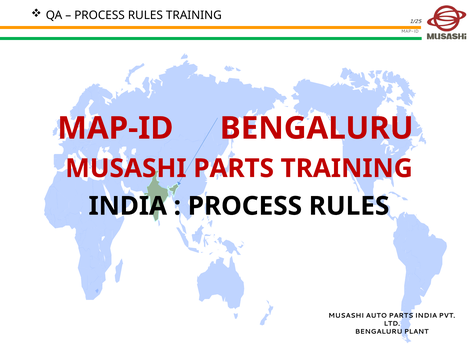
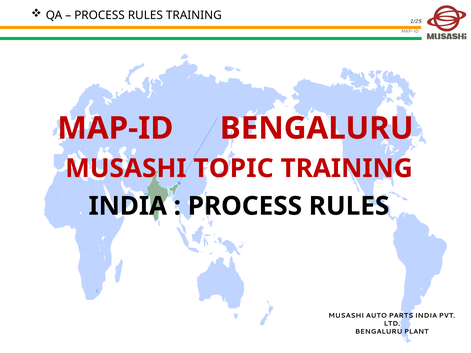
MUSASHI PARTS: PARTS -> TOPIC
